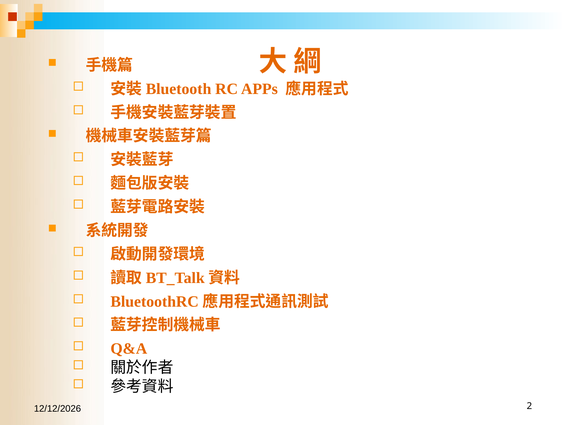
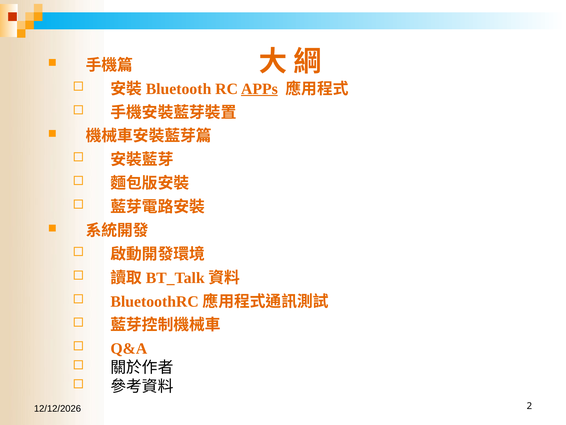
APPs underline: none -> present
